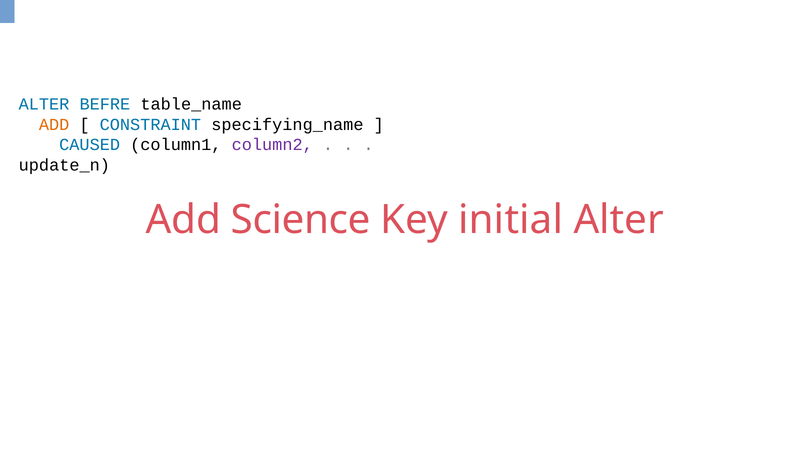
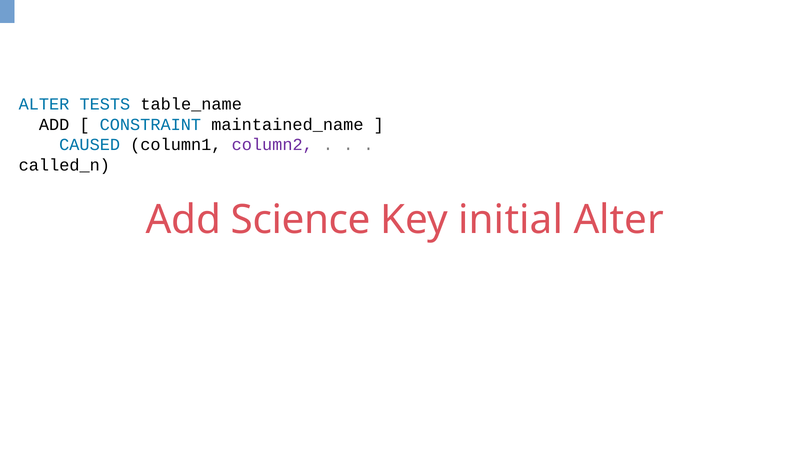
BEFRE: BEFRE -> TESTS
ADD at (54, 124) colour: orange -> black
specifying_name: specifying_name -> maintained_name
update_n: update_n -> called_n
